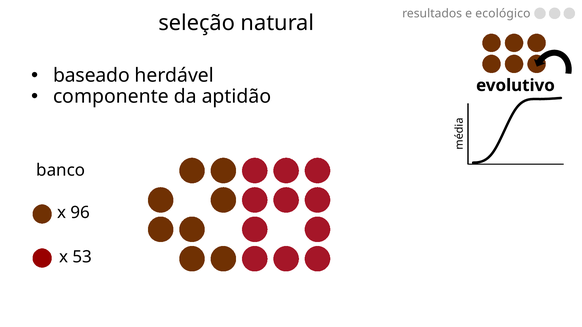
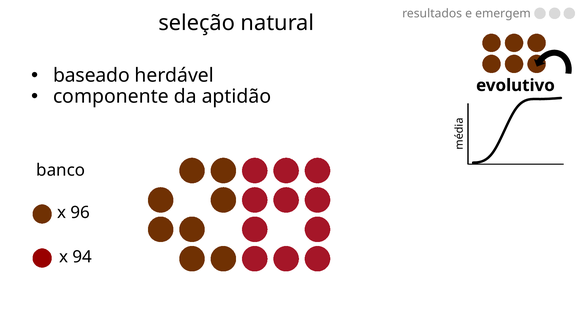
ecológico: ecológico -> emergem
53: 53 -> 94
